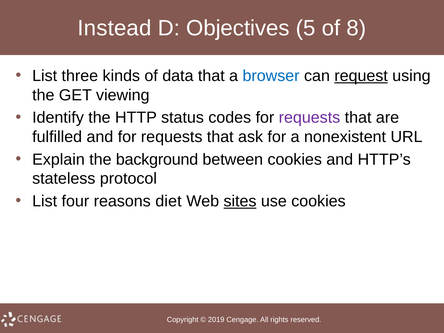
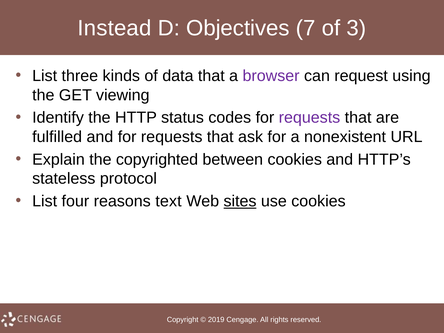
5: 5 -> 7
8: 8 -> 3
browser colour: blue -> purple
request underline: present -> none
background: background -> copyrighted
diet: diet -> text
